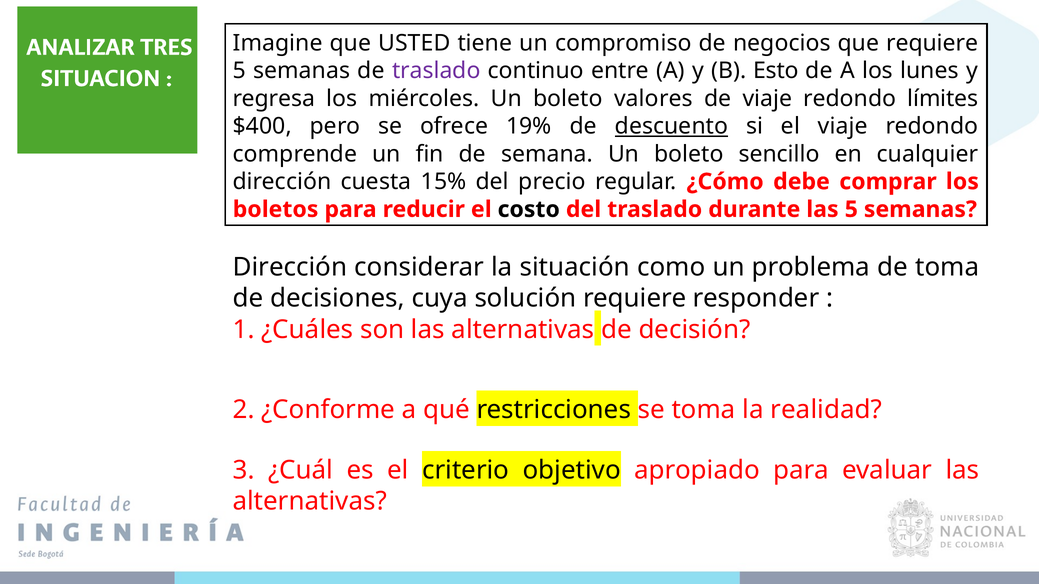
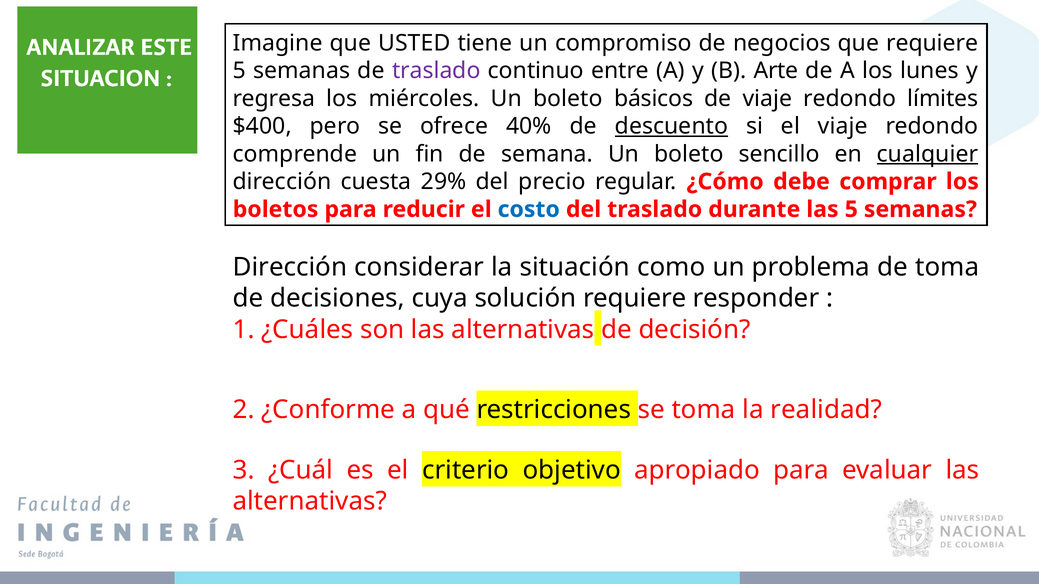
TRES: TRES -> ESTE
Esto: Esto -> Arte
valores: valores -> básicos
19%: 19% -> 40%
cualquier underline: none -> present
15%: 15% -> 29%
costo colour: black -> blue
